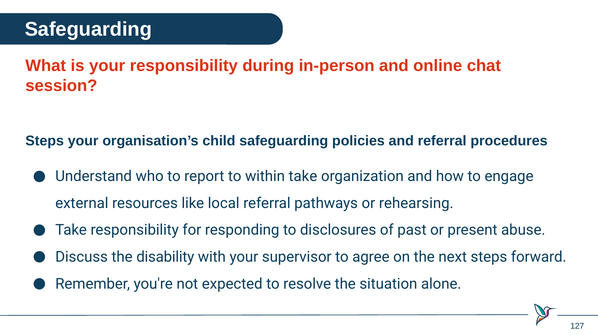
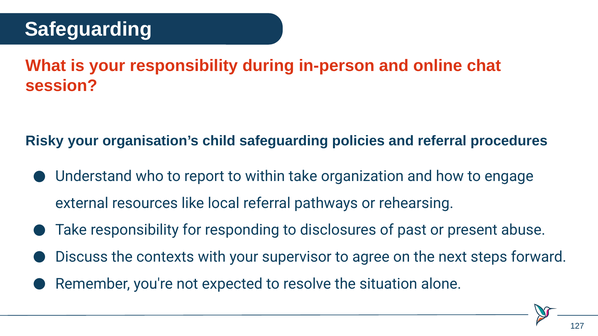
Steps at (45, 141): Steps -> Risky
disability: disability -> contexts
